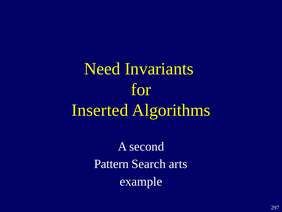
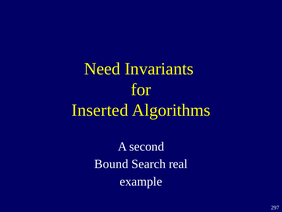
Pattern: Pattern -> Bound
arts: arts -> real
